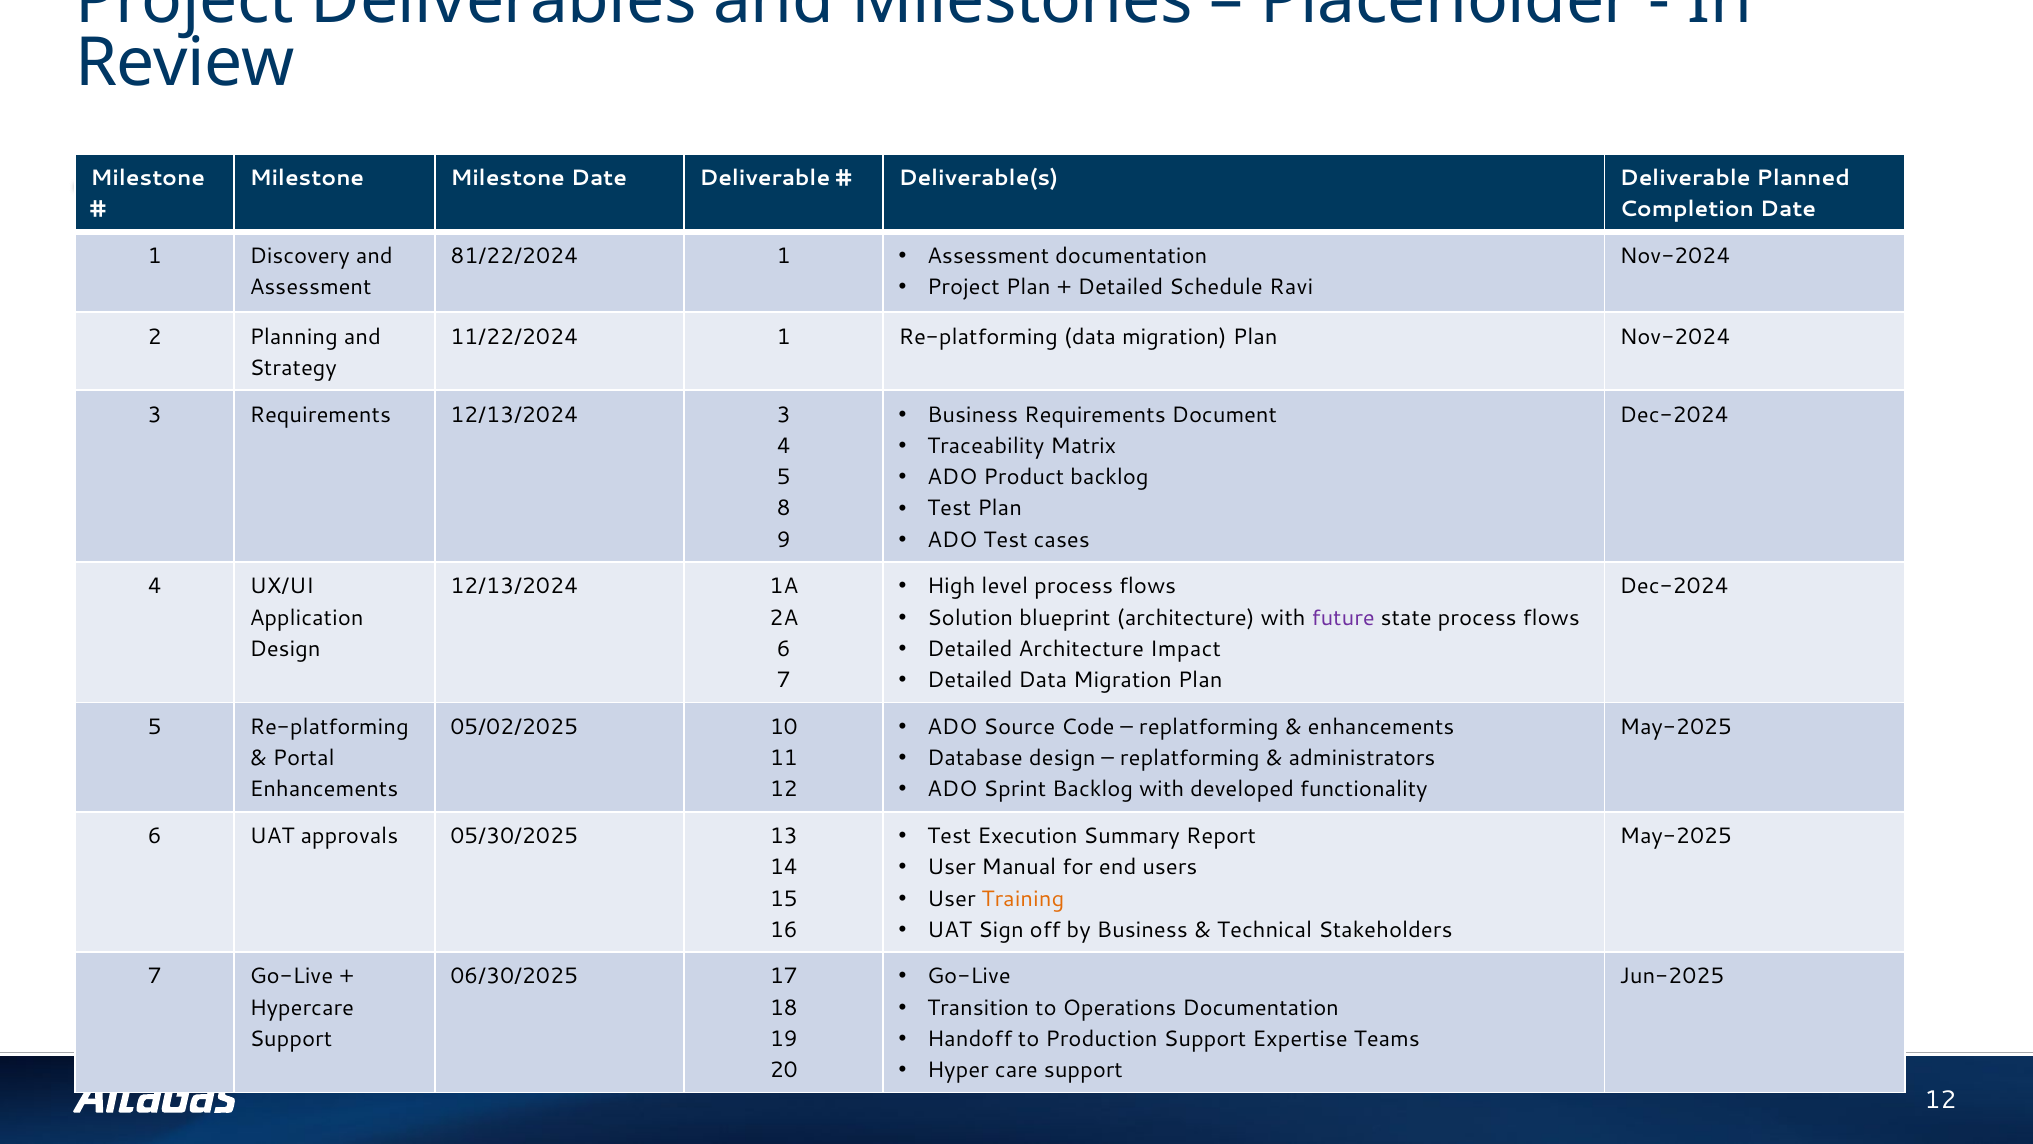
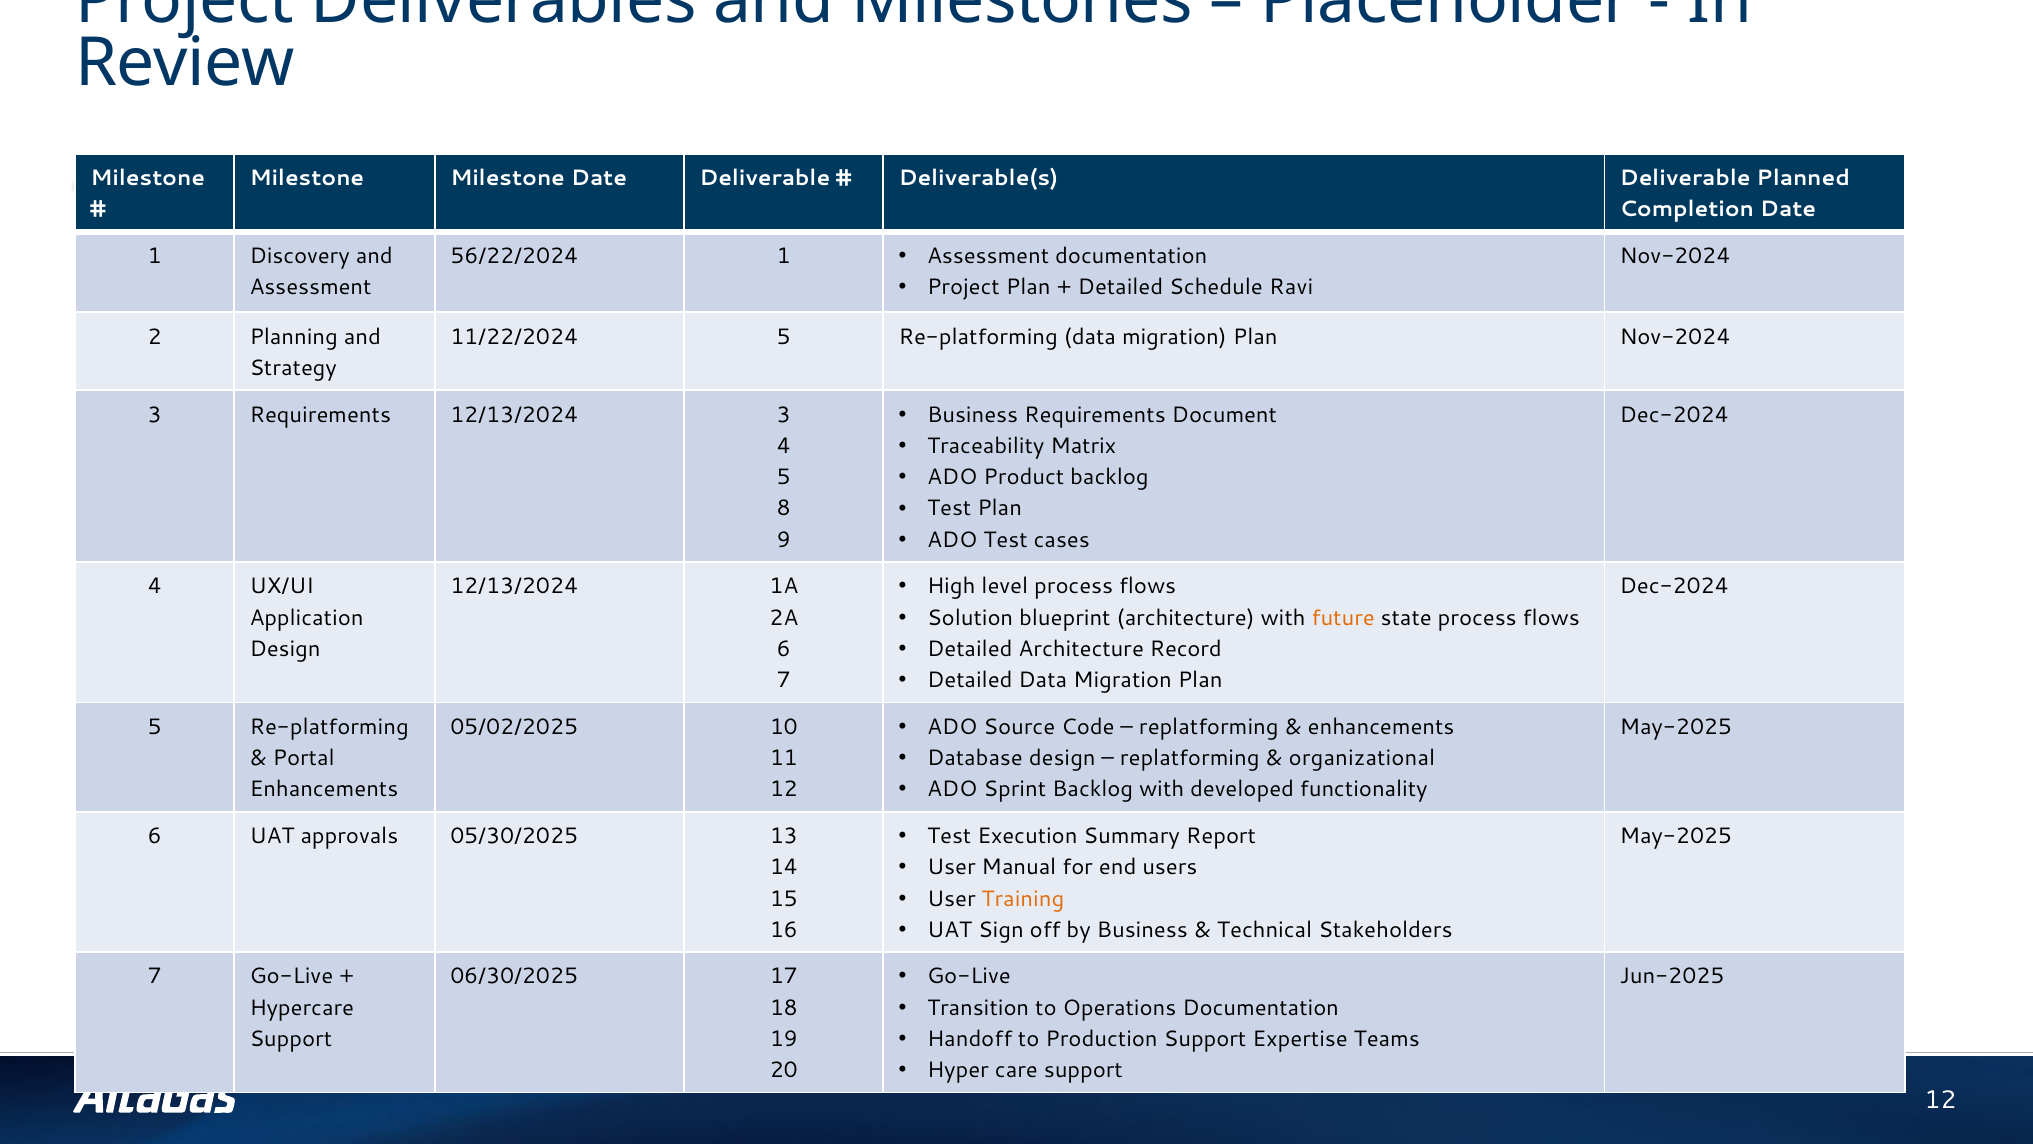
81/22/2024: 81/22/2024 -> 56/22/2024
11/22/2024 1: 1 -> 5
future colour: purple -> orange
Impact: Impact -> Record
administrators: administrators -> organizational
